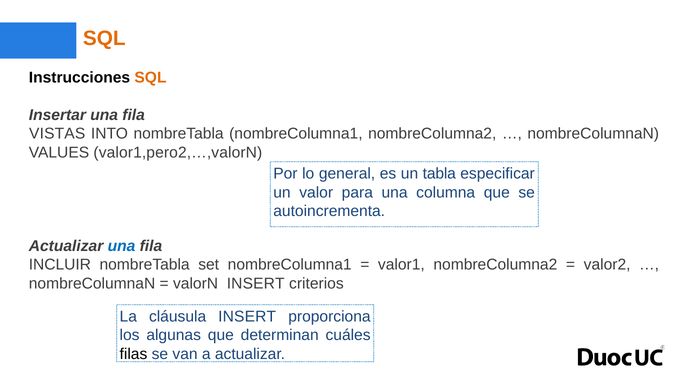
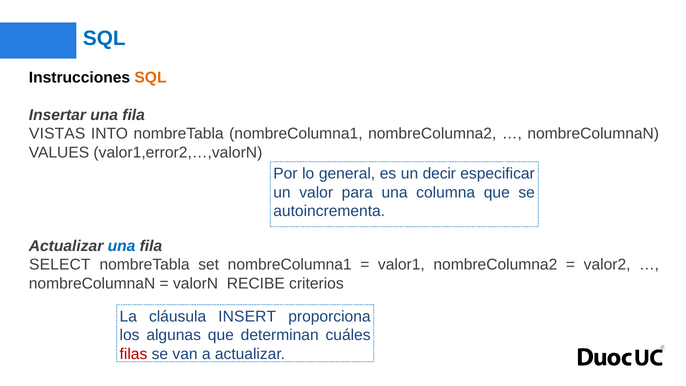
SQL at (104, 38) colour: orange -> blue
valor1,pero2,…,valorN: valor1,pero2,…,valorN -> valor1,error2,…,valorN
tabla: tabla -> decir
INCLUIR: INCLUIR -> SELECT
valorN INSERT: INSERT -> RECIBE
filas colour: black -> red
